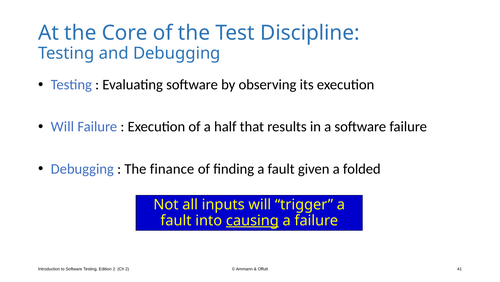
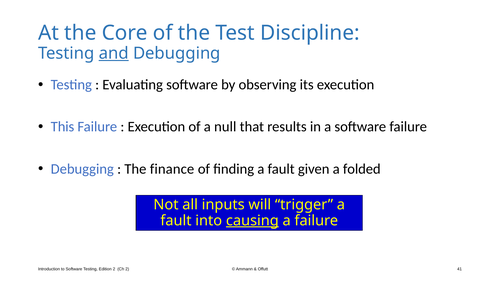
and underline: none -> present
Will at (62, 126): Will -> This
half: half -> null
